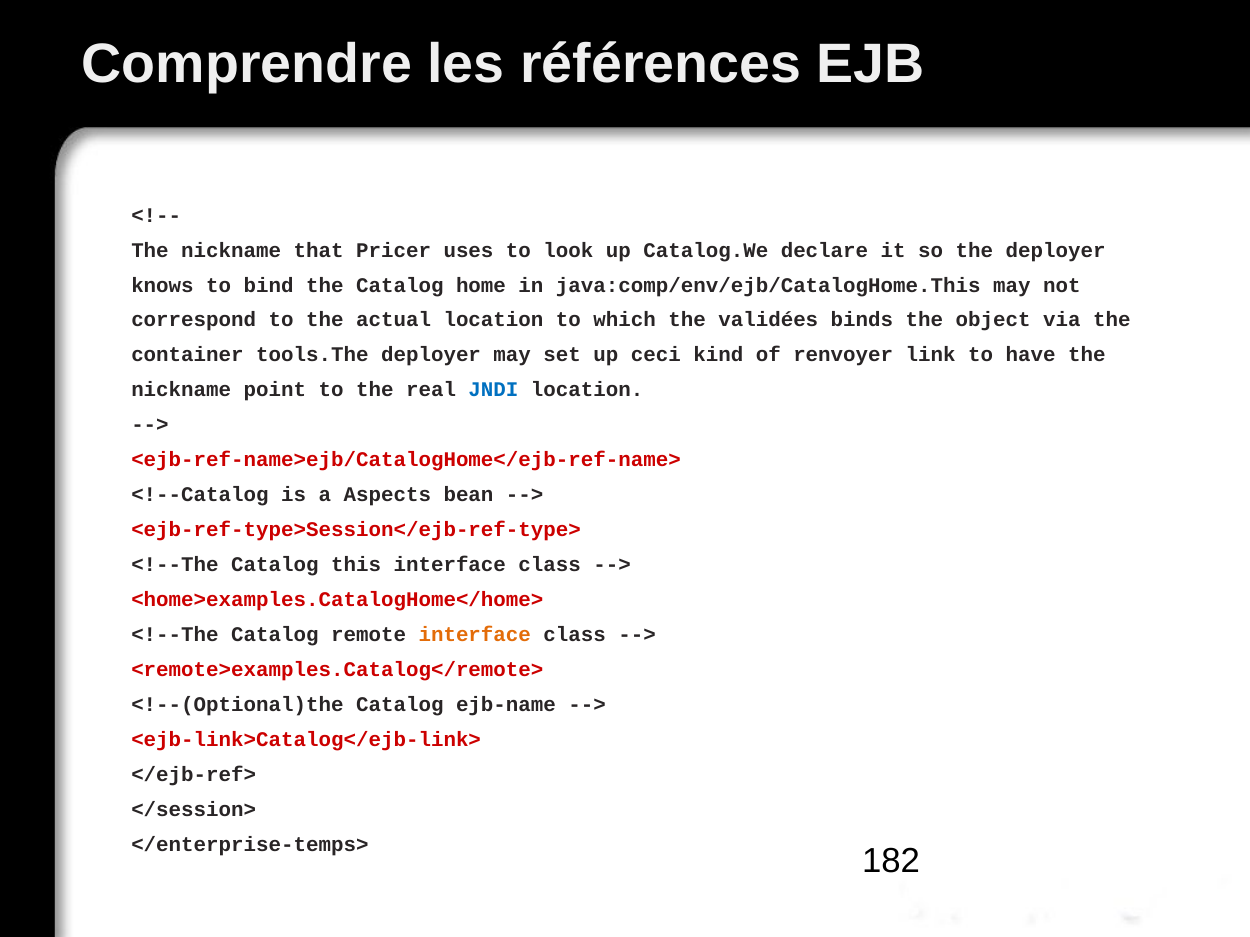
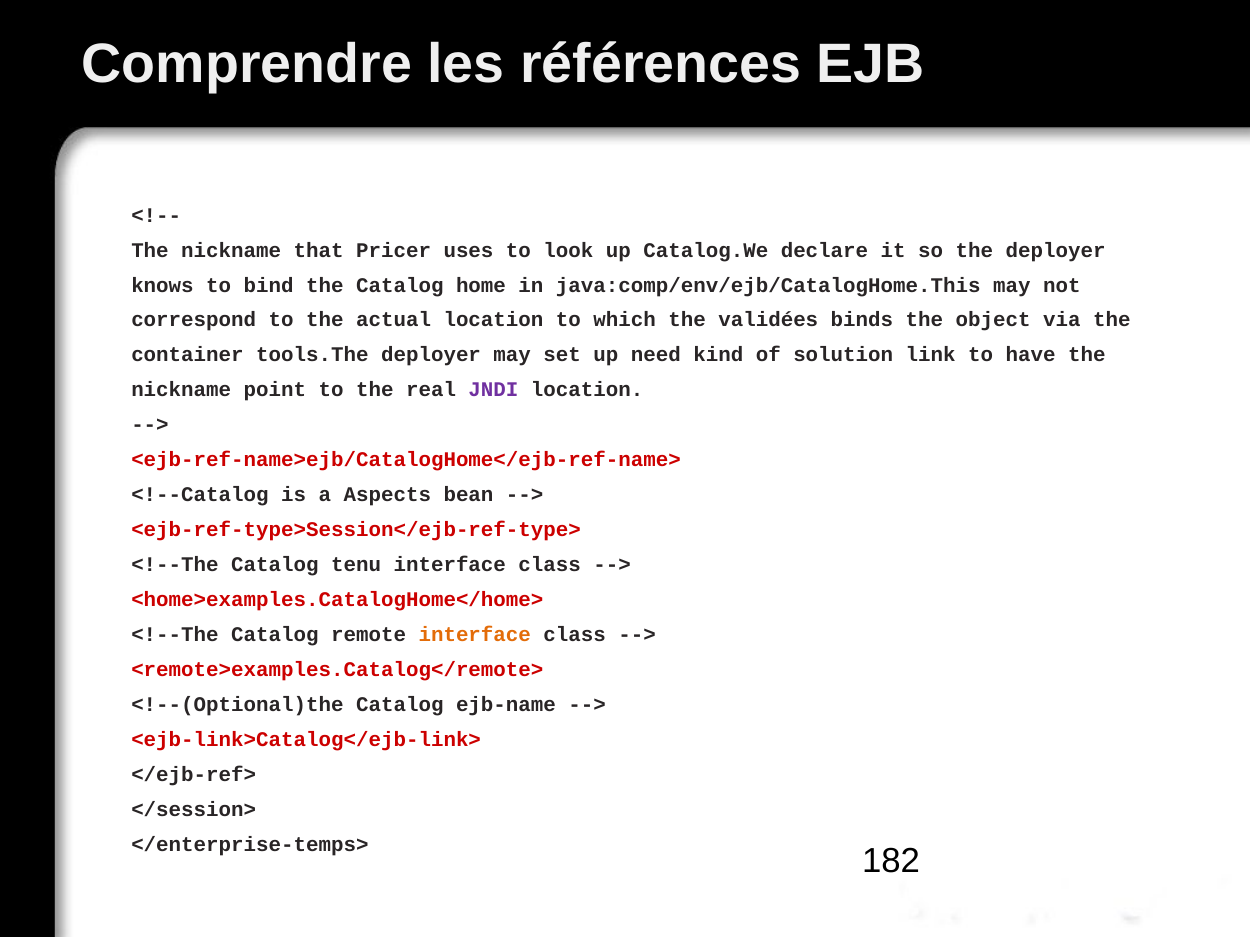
ceci: ceci -> need
renvoyer: renvoyer -> solution
JNDI colour: blue -> purple
this: this -> tenu
